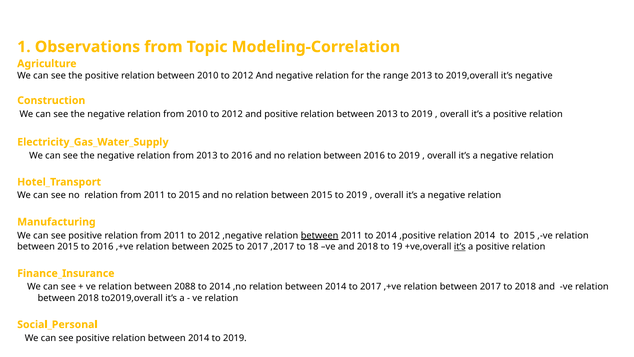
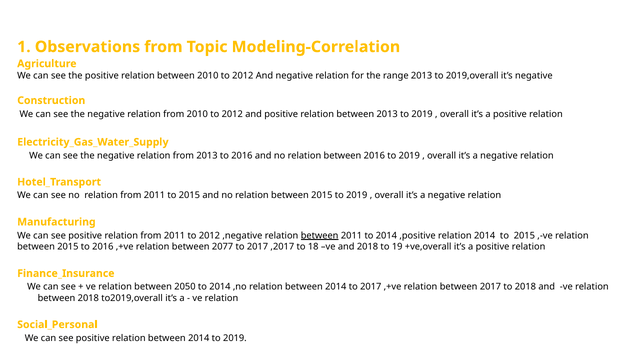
2025: 2025 -> 2077
it’s at (460, 246) underline: present -> none
2088: 2088 -> 2050
